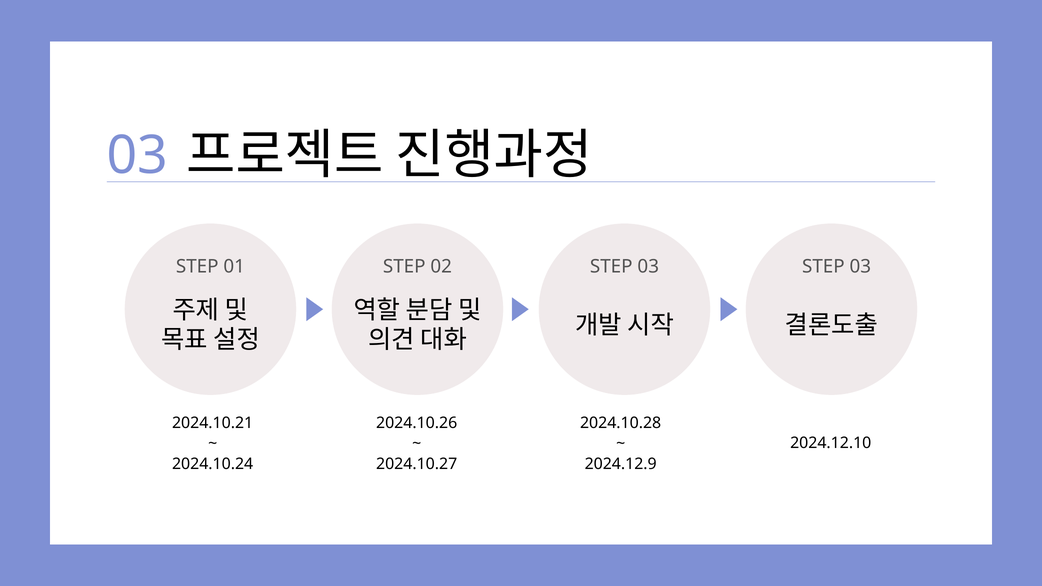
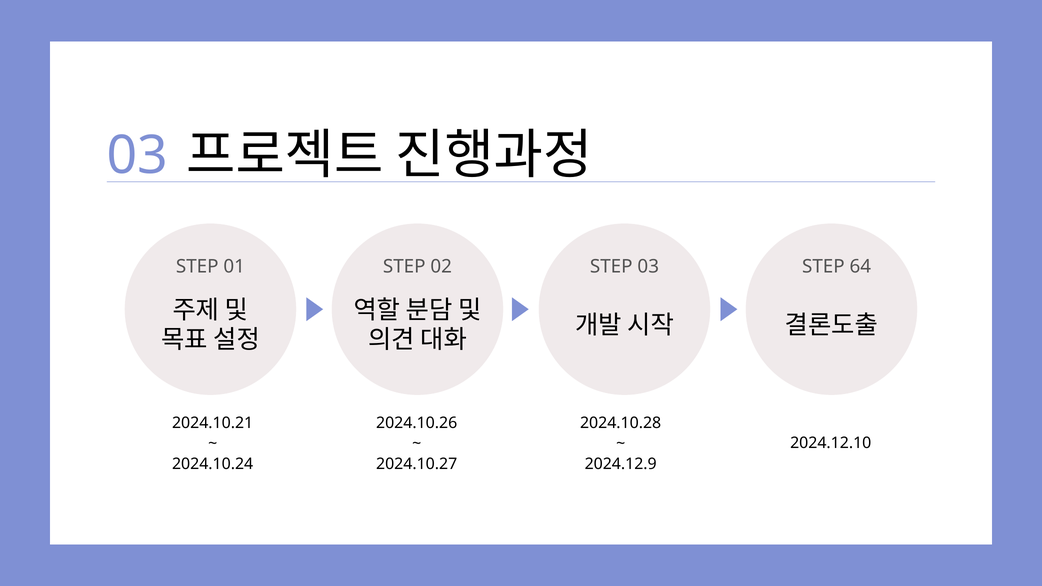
03 at (860, 267): 03 -> 64
